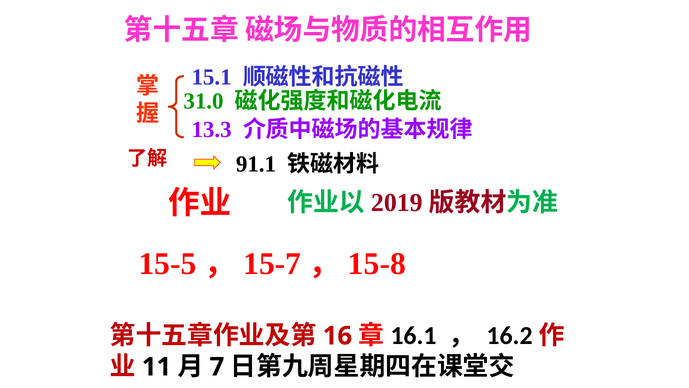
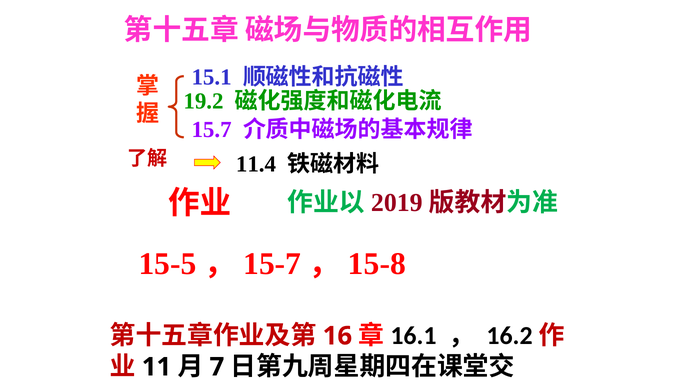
31.0: 31.0 -> 19.2
13.3: 13.3 -> 15.7
91.1: 91.1 -> 11.4
